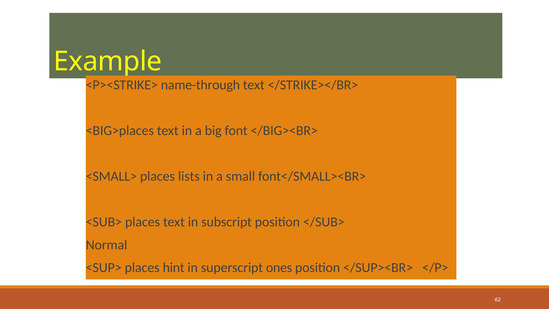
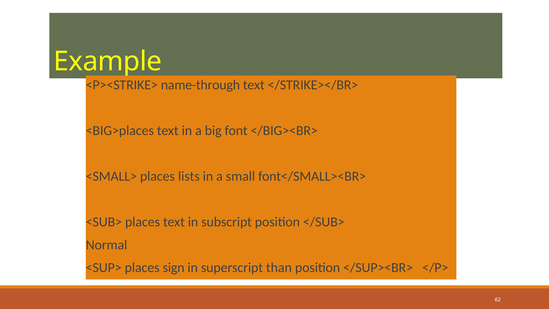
hint: hint -> sign
ones: ones -> than
